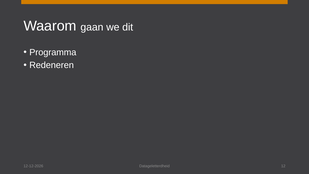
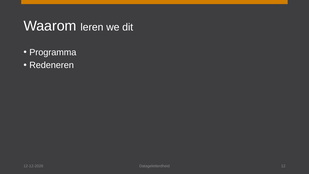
gaan: gaan -> leren
